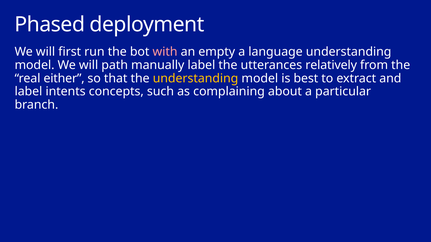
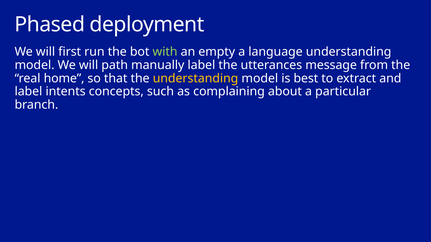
with colour: pink -> light green
relatively: relatively -> message
either: either -> home
